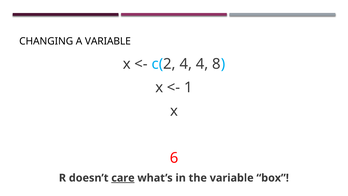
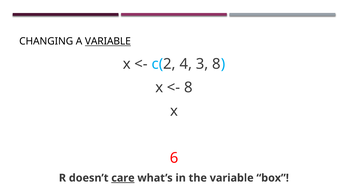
VARIABLE at (108, 41) underline: none -> present
4 4: 4 -> 3
1 at (188, 87): 1 -> 8
